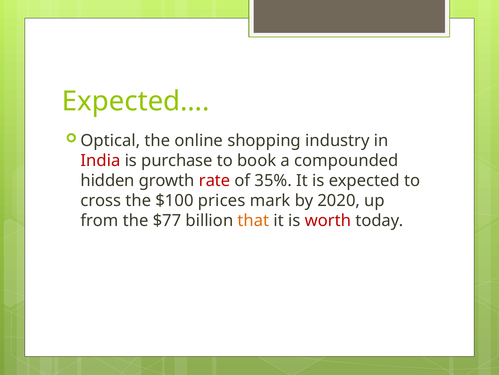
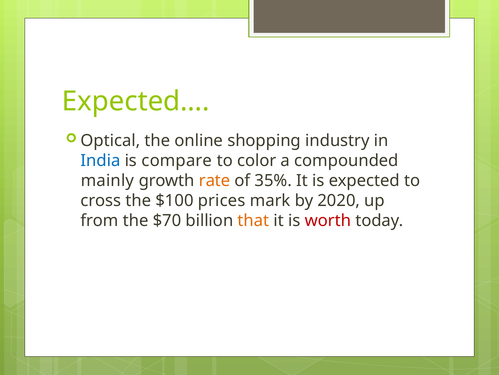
India colour: red -> blue
purchase: purchase -> compare
book: book -> color
hidden: hidden -> mainly
rate colour: red -> orange
$77: $77 -> $70
